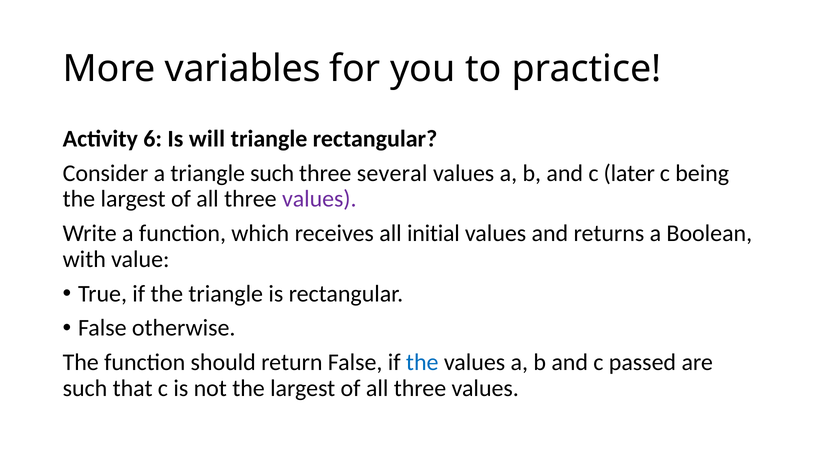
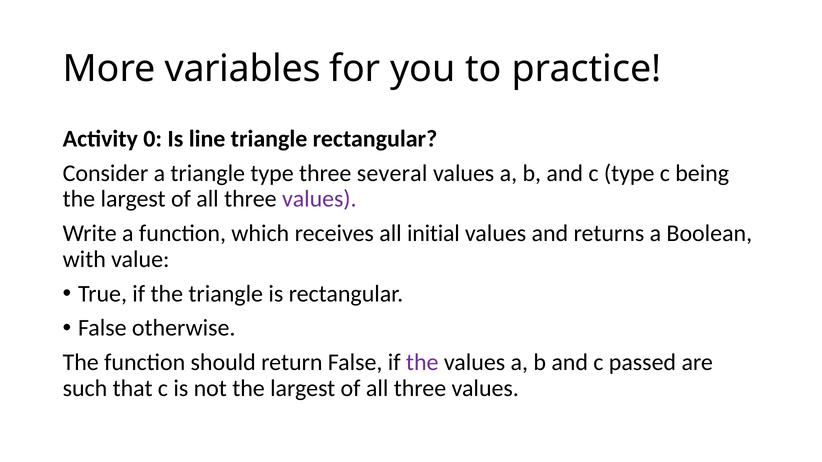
6: 6 -> 0
will: will -> line
triangle such: such -> type
c later: later -> type
the at (422, 363) colour: blue -> purple
